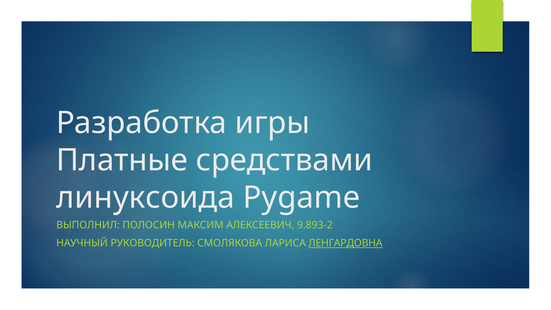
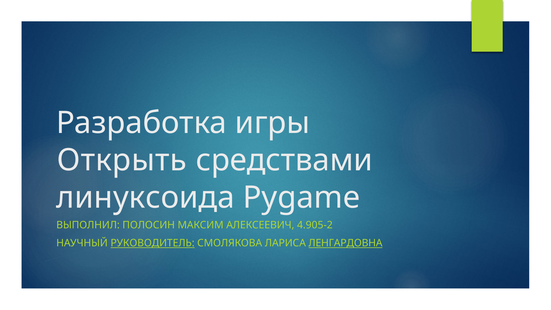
Платные: Платные -> Открыть
9.893-2: 9.893-2 -> 4.905-2
РУКОВОДИТЕЛЬ underline: none -> present
